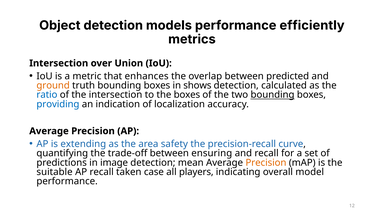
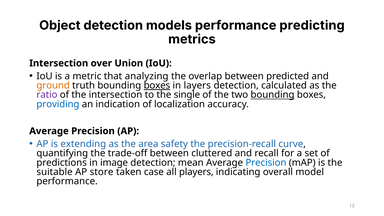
efficiently: efficiently -> predicting
enhances: enhances -> analyzing
boxes at (157, 85) underline: none -> present
shows: shows -> layers
ratio colour: blue -> purple
the boxes: boxes -> single
ensuring: ensuring -> cluttered
Precision at (266, 163) colour: orange -> blue
AP recall: recall -> store
